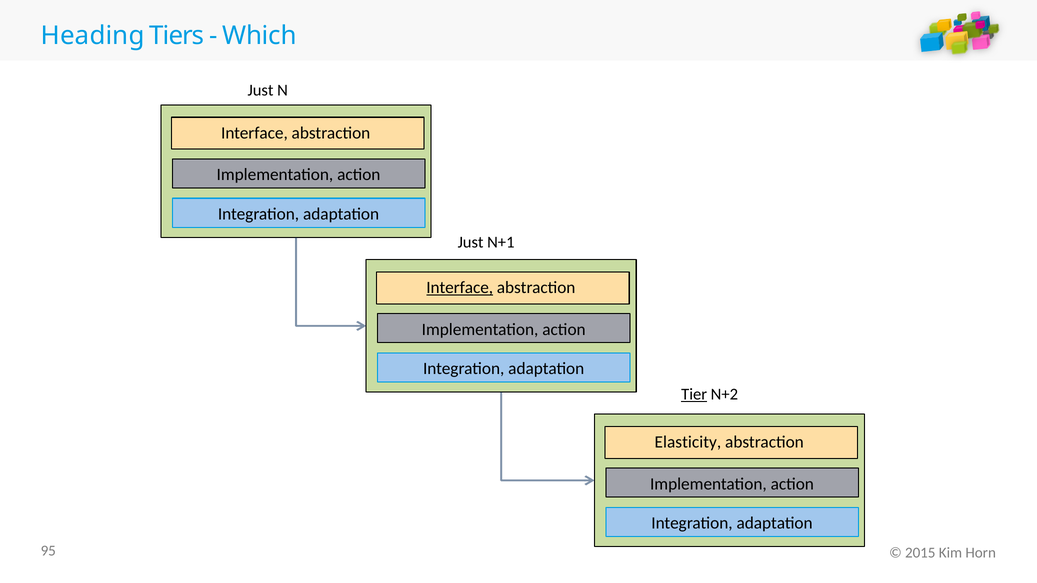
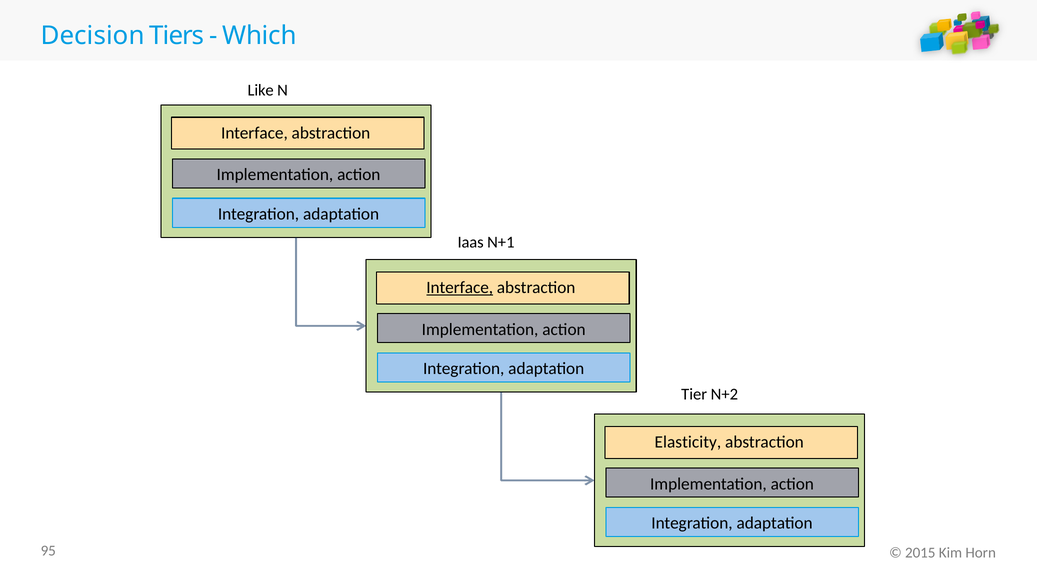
Heading: Heading -> Decision
Just at (261, 90): Just -> Like
Just at (471, 242): Just -> Iaas
Tier underline: present -> none
